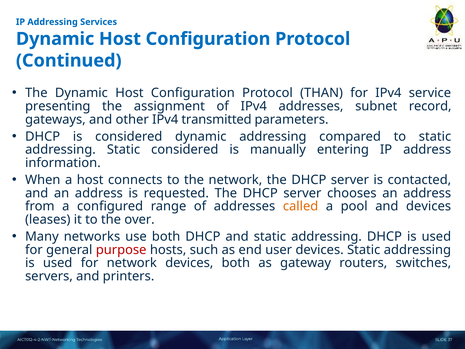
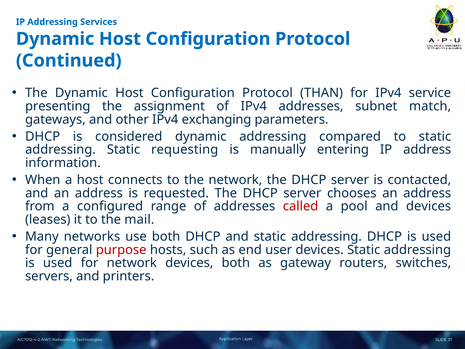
record: record -> match
transmitted: transmitted -> exchanging
Static considered: considered -> requesting
called colour: orange -> red
over: over -> mail
